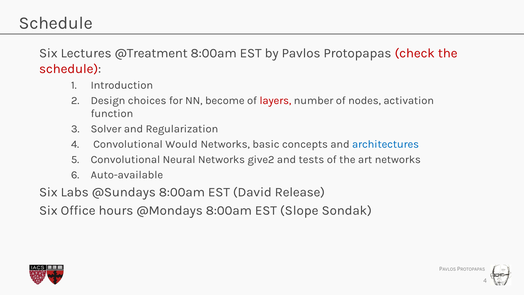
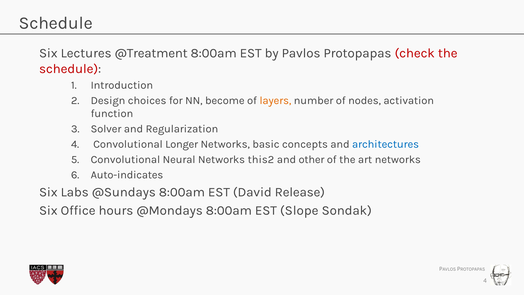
layers colour: red -> orange
Would: Would -> Longer
give2: give2 -> this2
tests: tests -> other
Auto-available: Auto-available -> Auto-indicates
